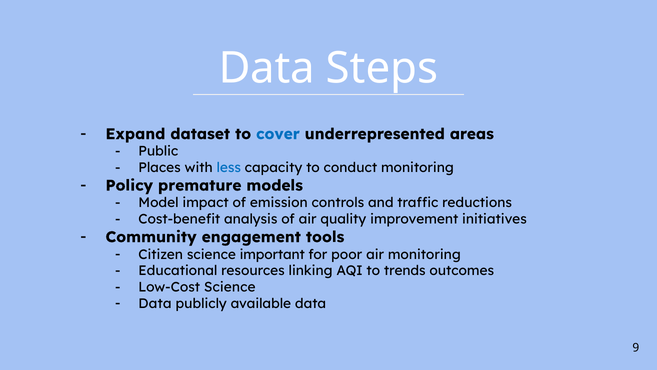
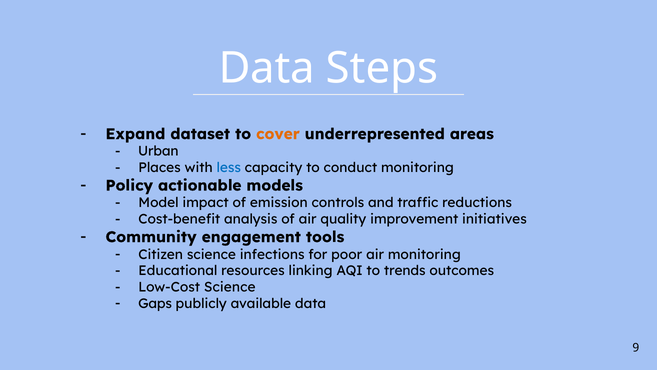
cover colour: blue -> orange
Public: Public -> Urban
premature: premature -> actionable
important: important -> infections
Data at (155, 303): Data -> Gaps
